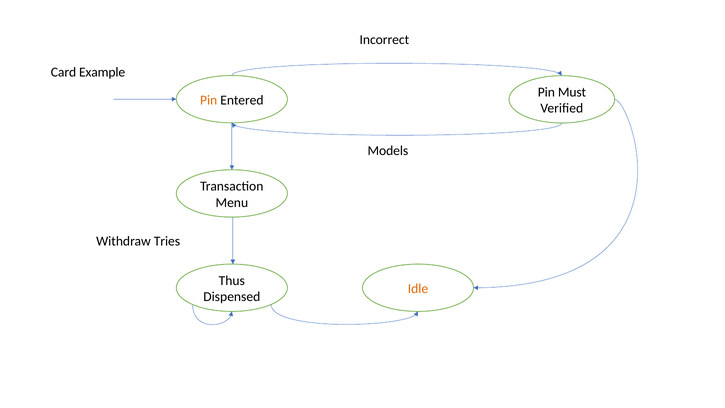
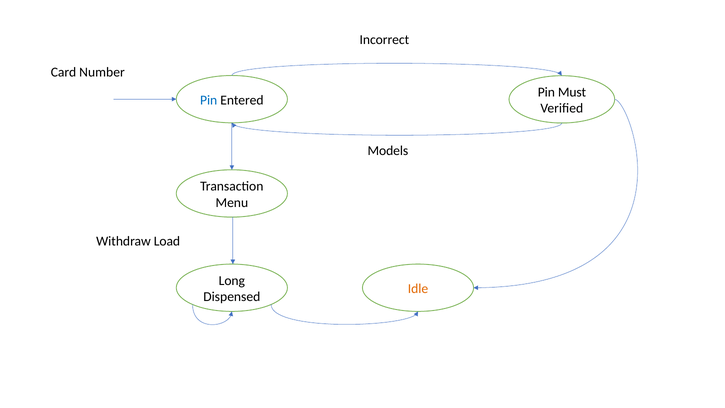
Example: Example -> Number
Pin at (209, 100) colour: orange -> blue
Tries: Tries -> Load
Thus: Thus -> Long
